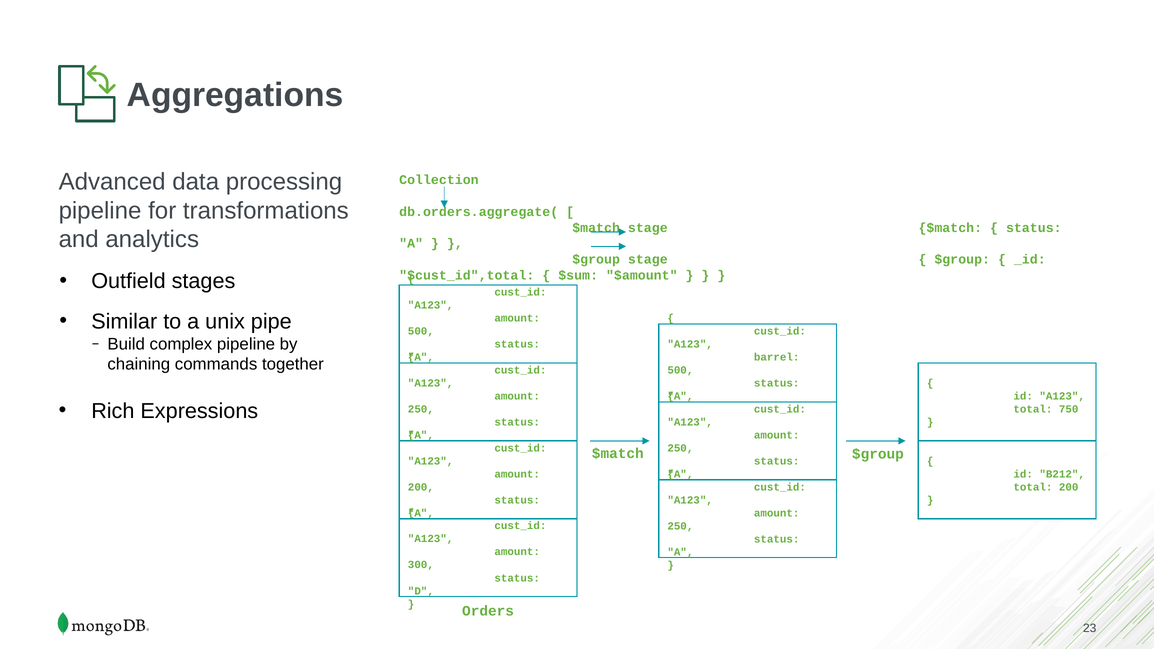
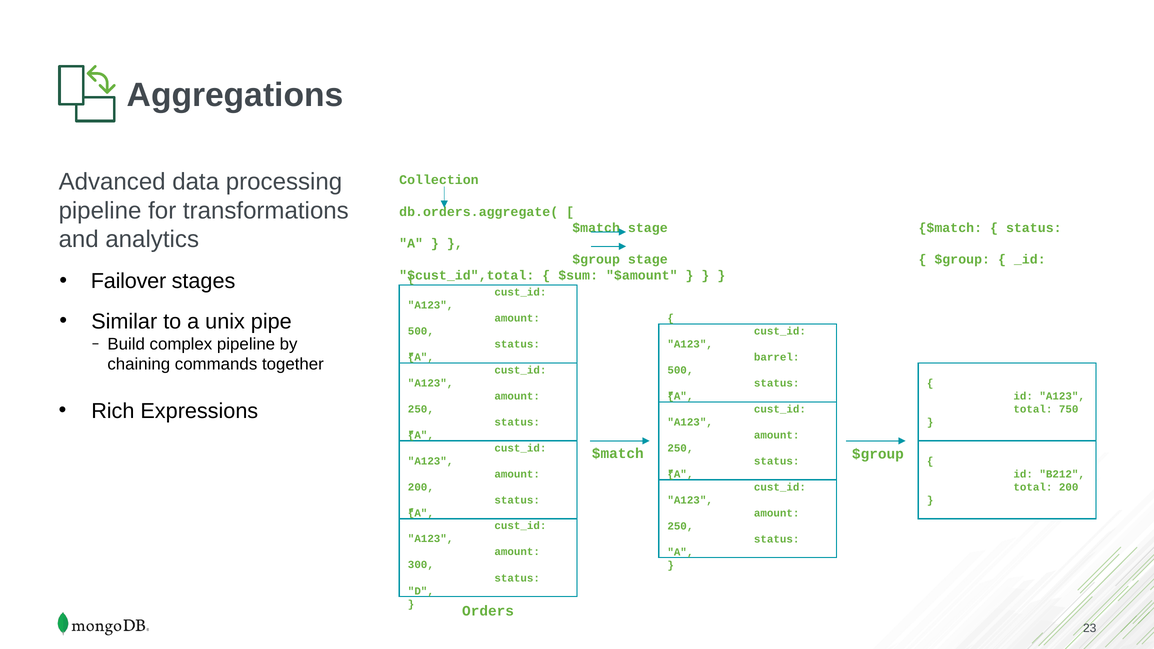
Outfield: Outfield -> Failover
